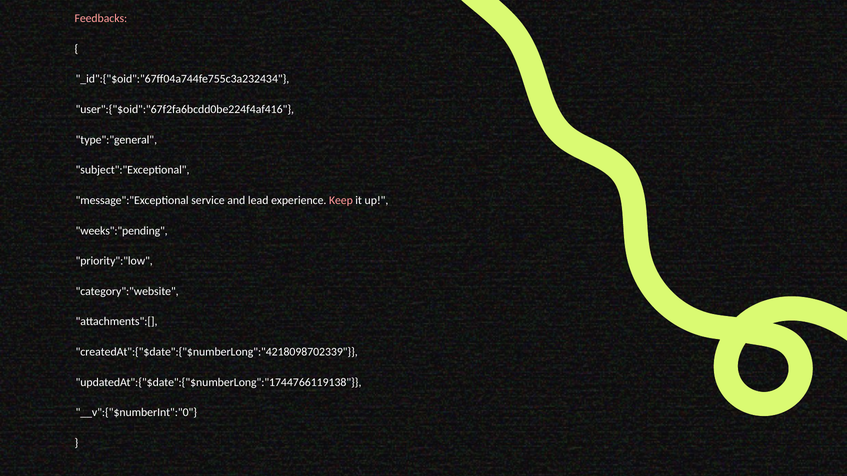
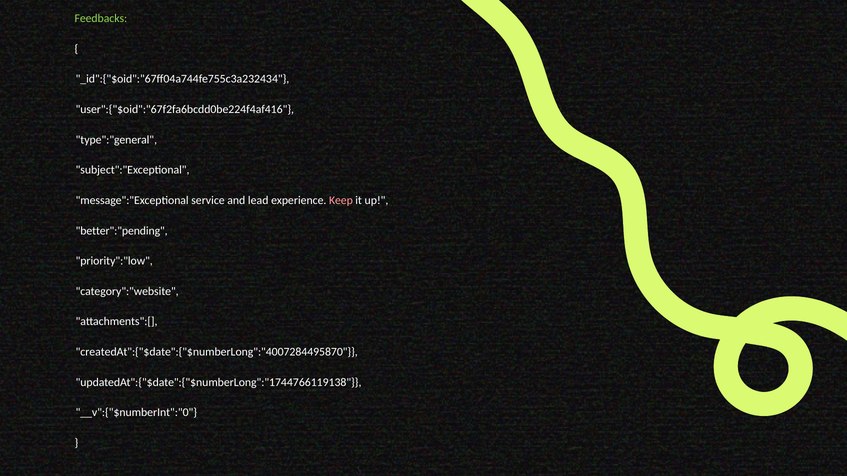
Feedbacks colour: pink -> light green
weeks":"pending: weeks":"pending -> better":"pending
createdAt":{"$date":{"$numberLong":"4218098702339: createdAt":{"$date":{"$numberLong":"4218098702339 -> createdAt":{"$date":{"$numberLong":"4007284495870
